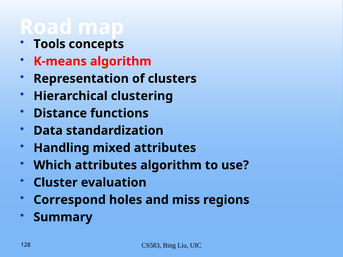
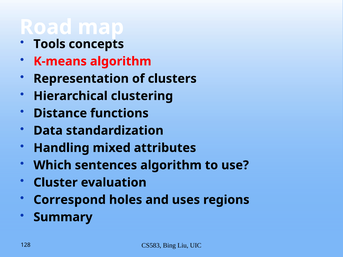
Which attributes: attributes -> sentences
miss: miss -> uses
